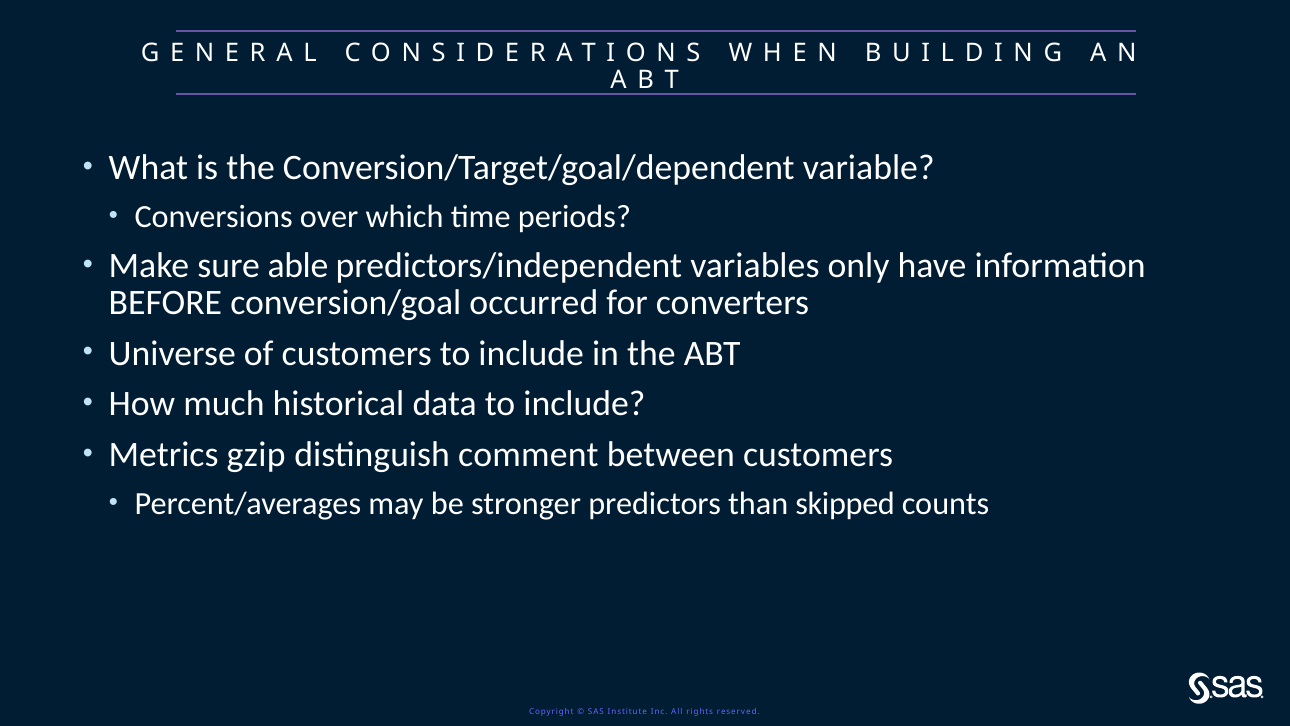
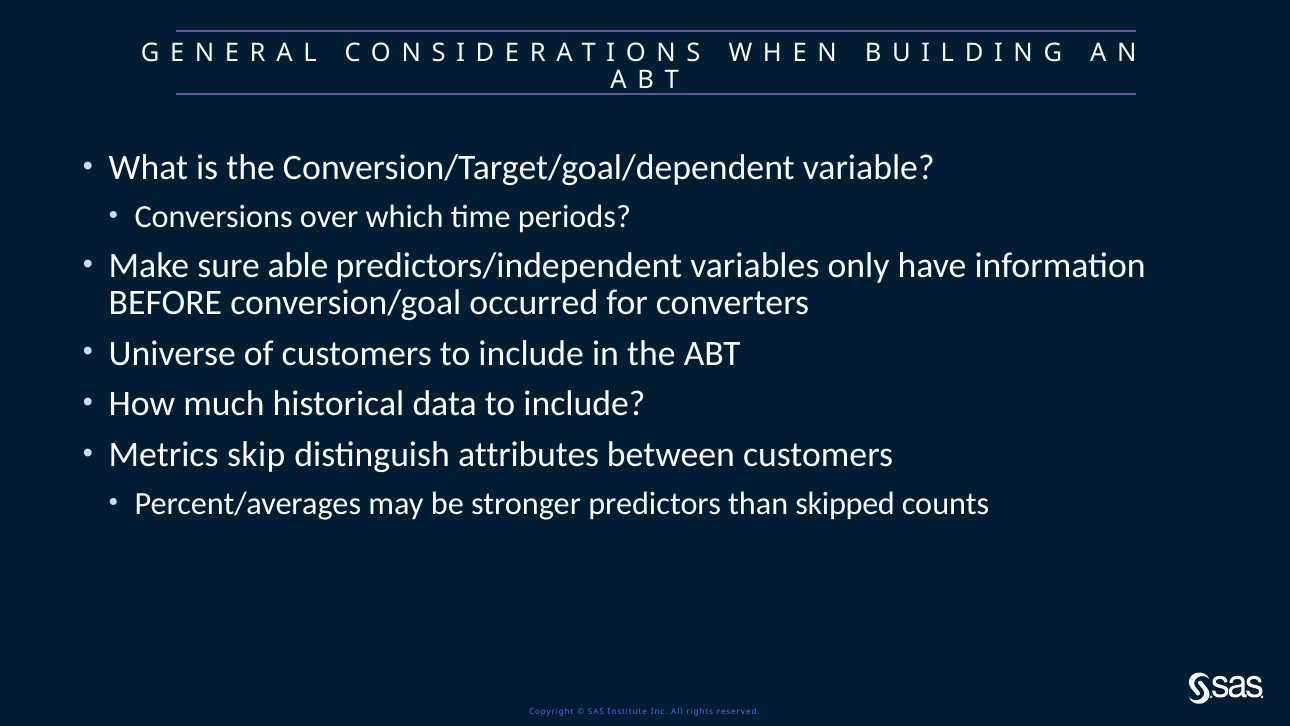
gzip: gzip -> skip
comment: comment -> attributes
